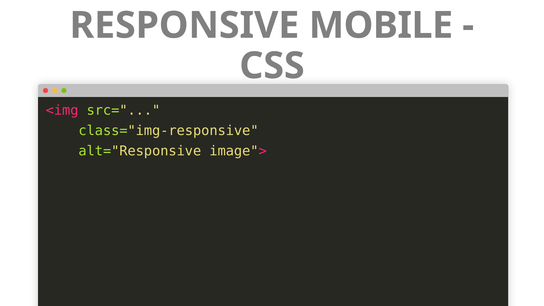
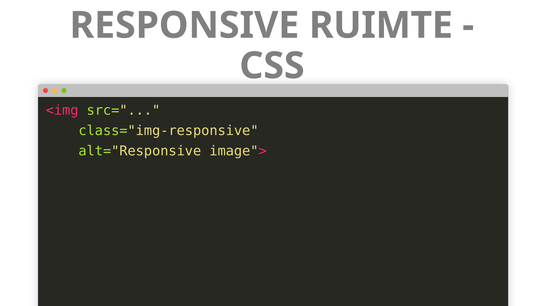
MOBILE: MOBILE -> RUIMTE
